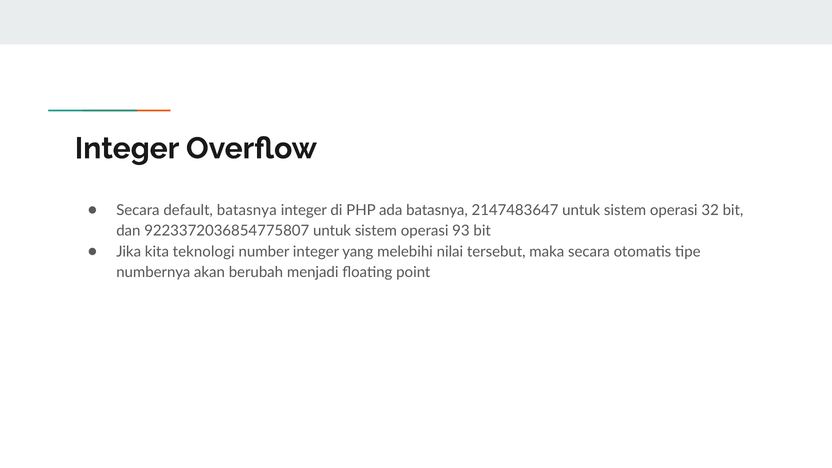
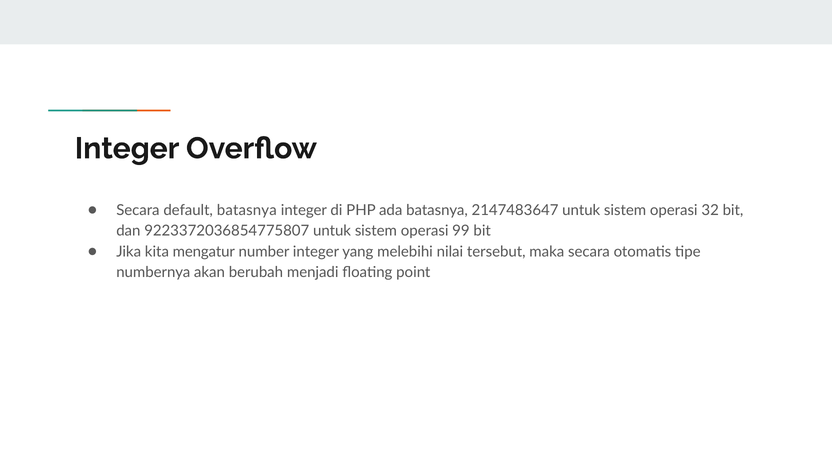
93: 93 -> 99
teknologi: teknologi -> mengatur
